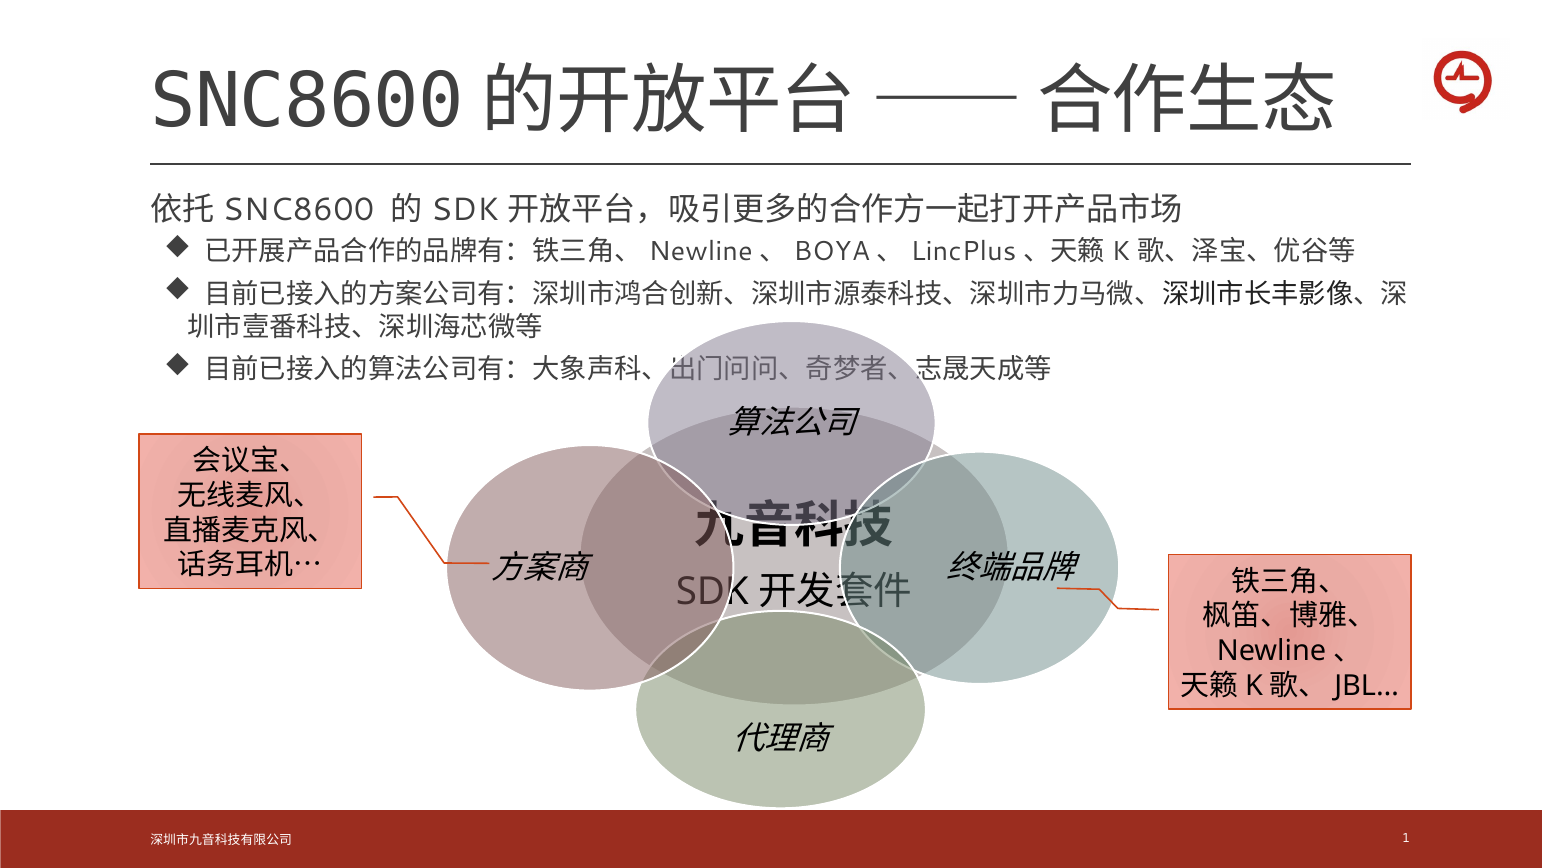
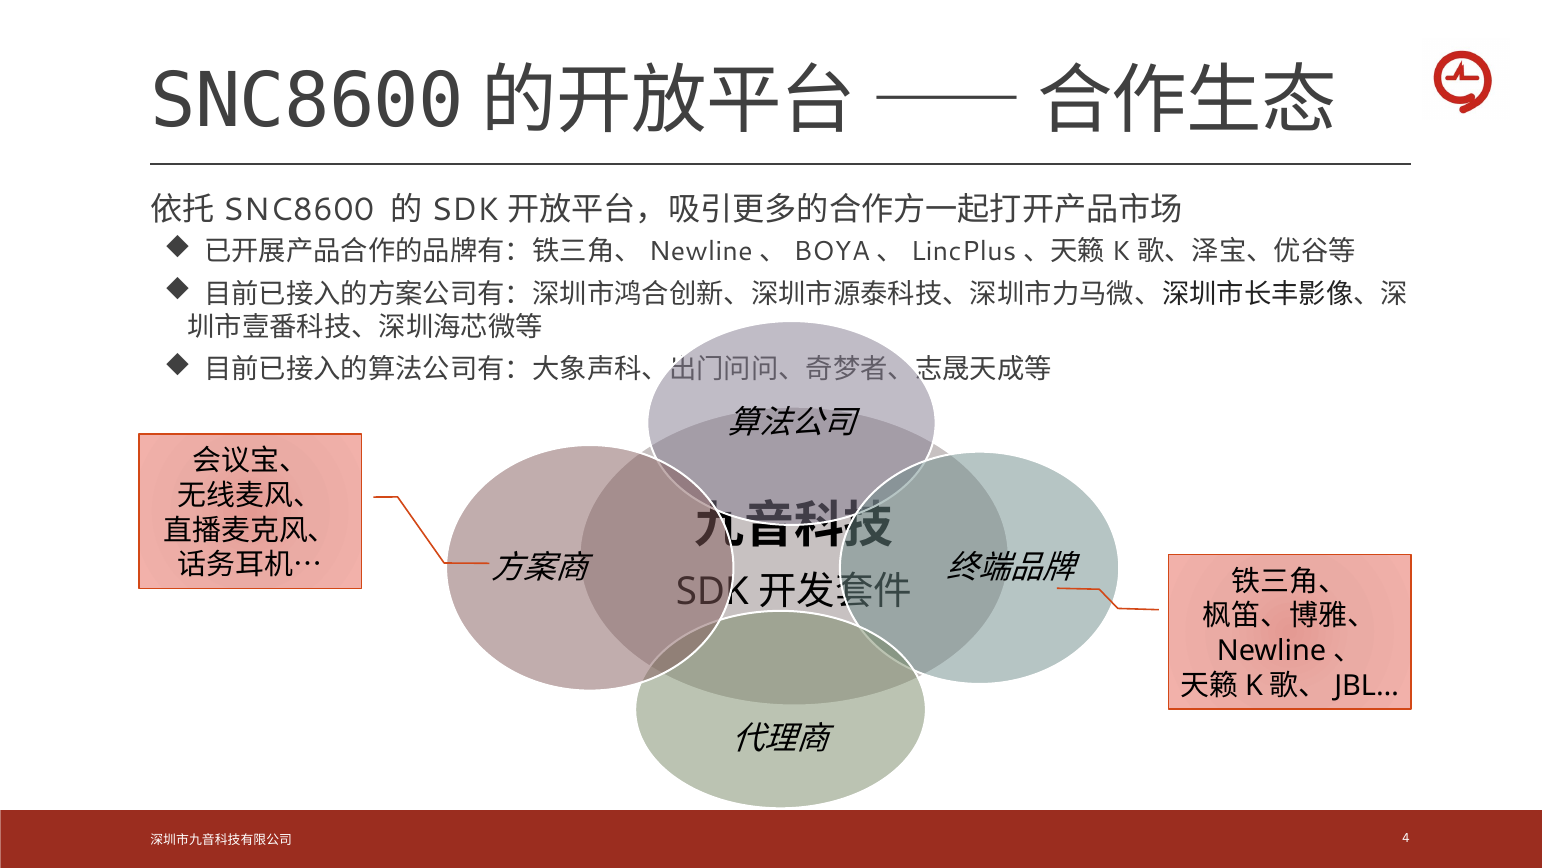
1: 1 -> 4
